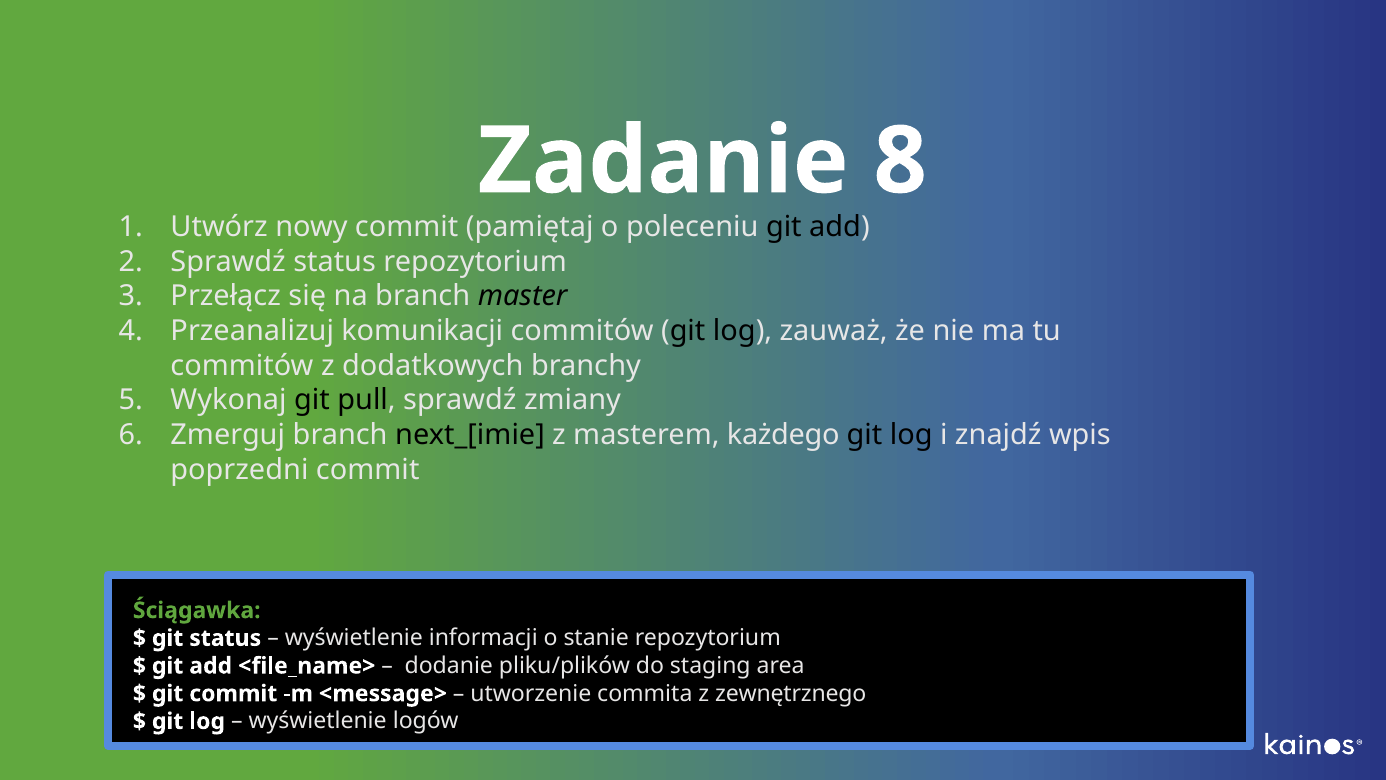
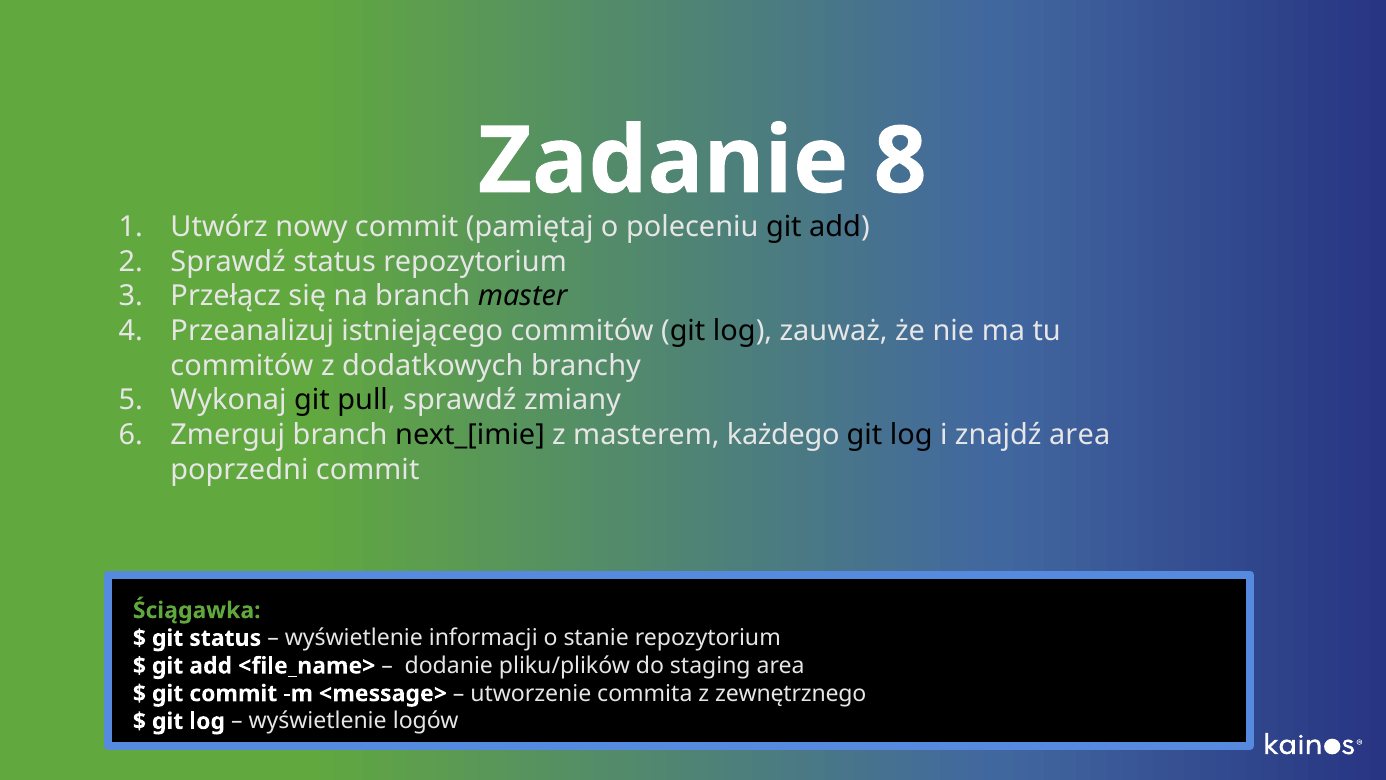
komunikacji: komunikacji -> istniejącego
znajdź wpis: wpis -> area
